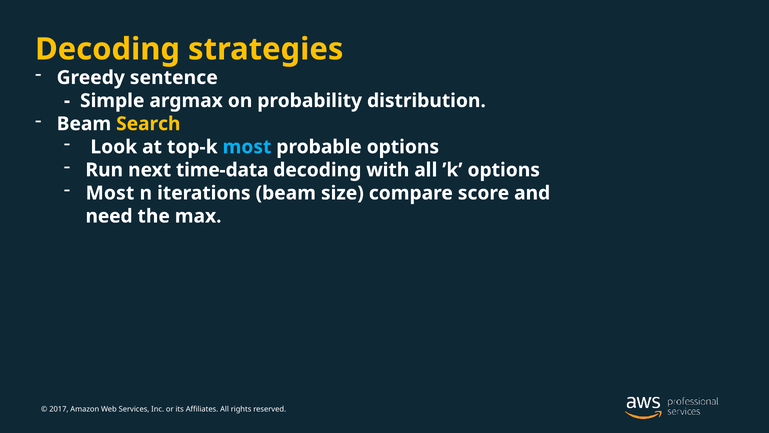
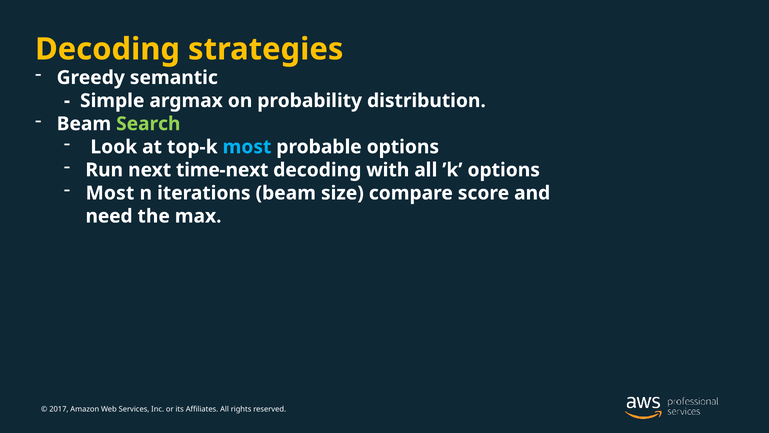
sentence: sentence -> semantic
Search colour: yellow -> light green
time-data: time-data -> time-next
